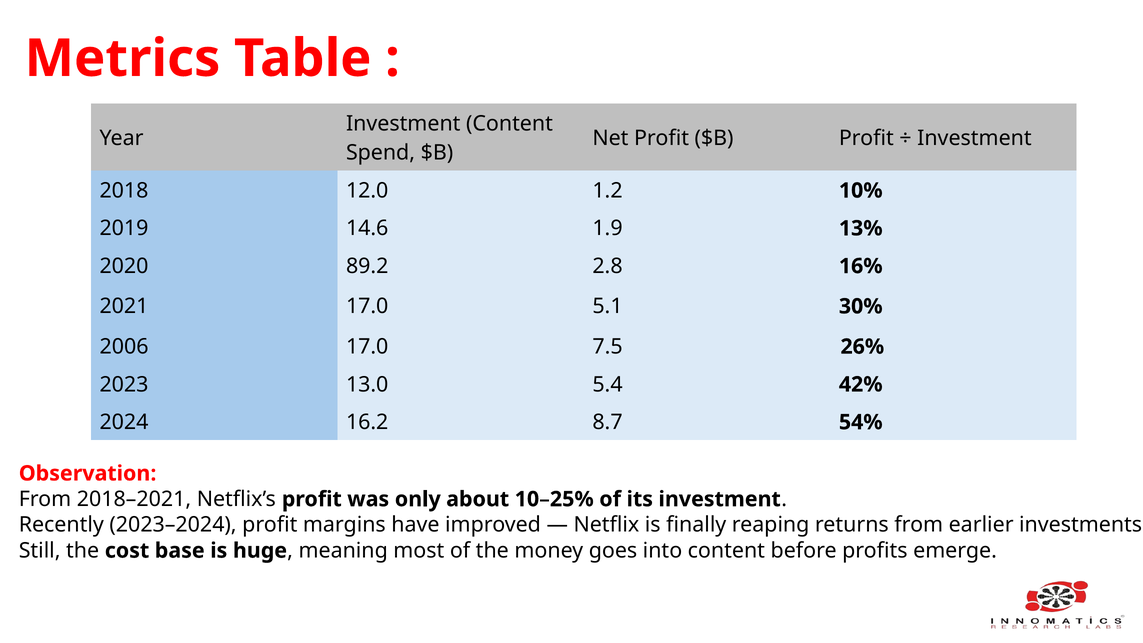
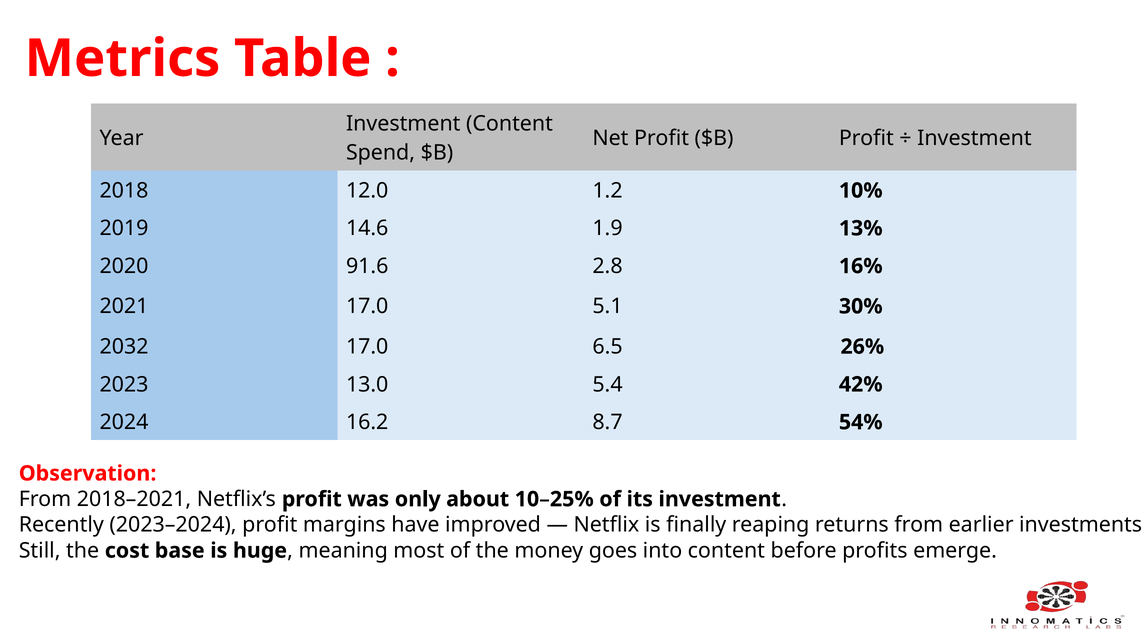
89.2: 89.2 -> 91.6
2006: 2006 -> 2032
7.5: 7.5 -> 6.5
